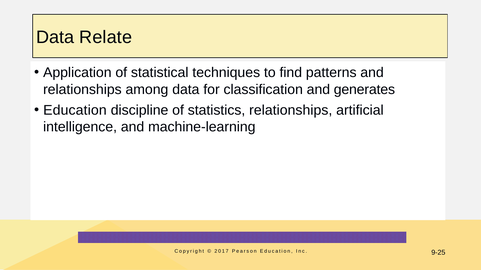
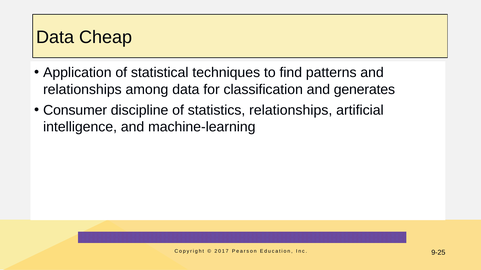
Relate: Relate -> Cheap
Education at (75, 110): Education -> Consumer
